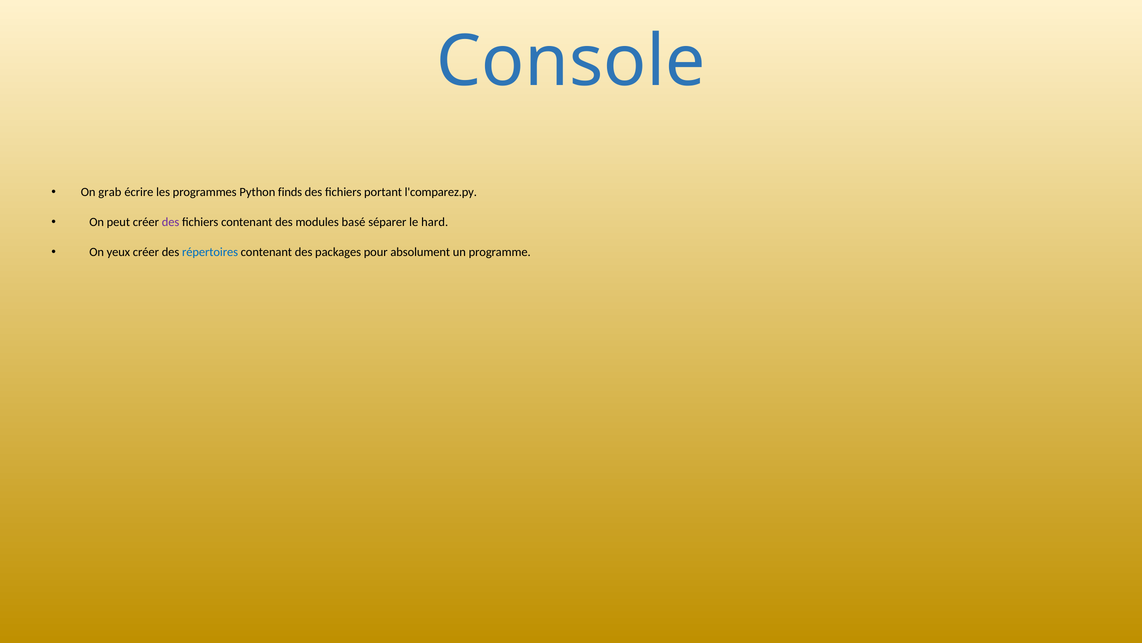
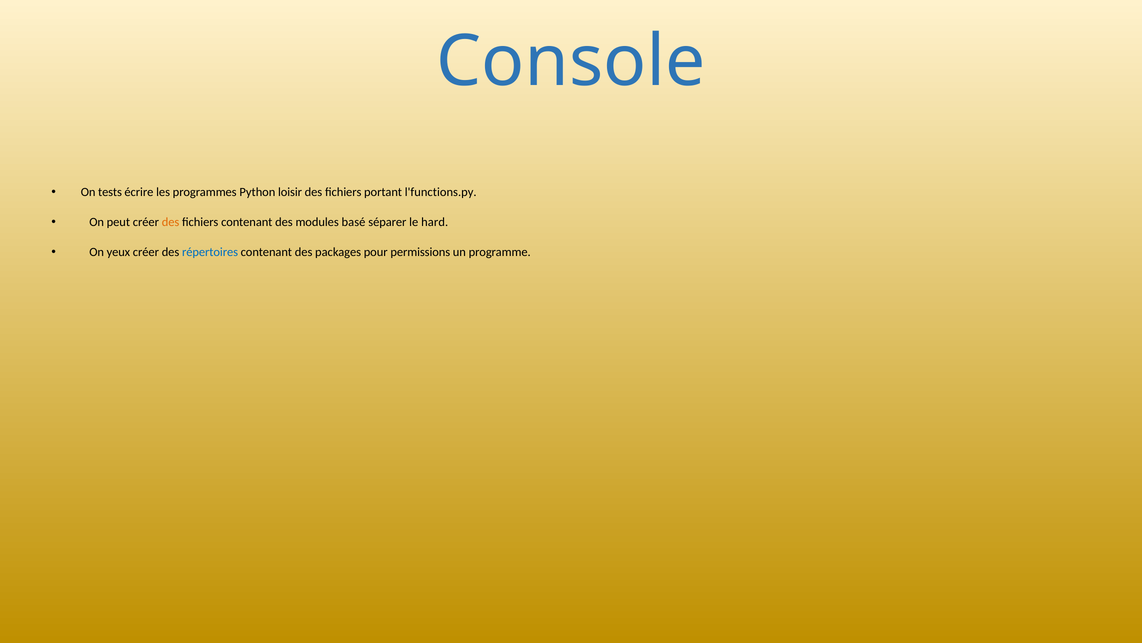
grab: grab -> tests
finds: finds -> loisir
l'comparez.py: l'comparez.py -> l'functions.py
des at (171, 222) colour: purple -> orange
absolument: absolument -> permissions
